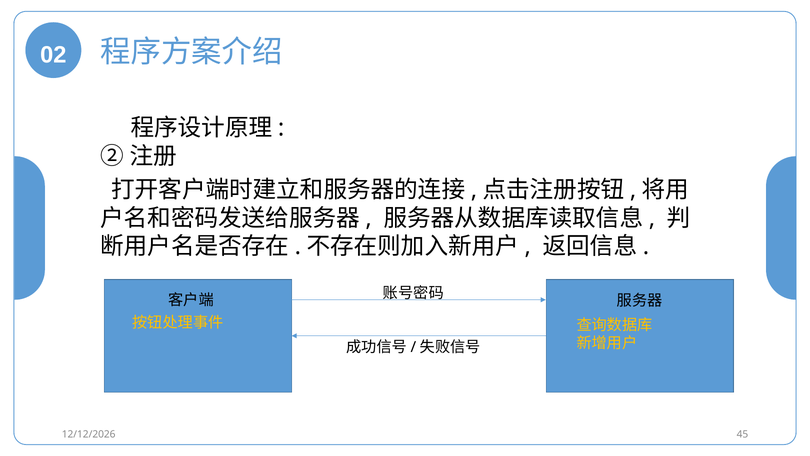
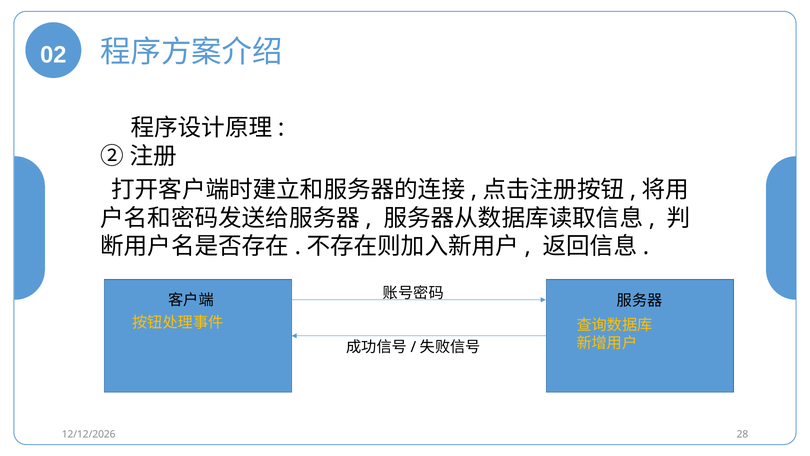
45: 45 -> 28
